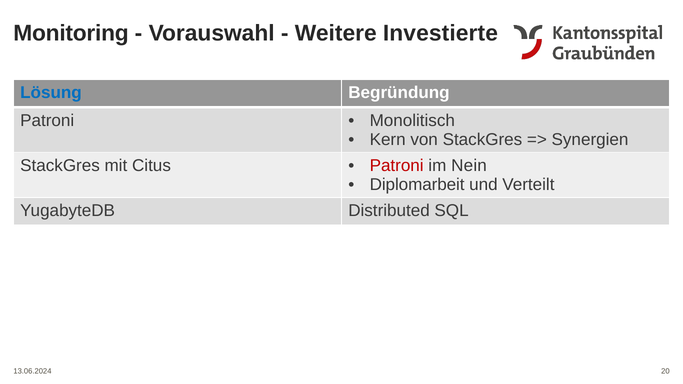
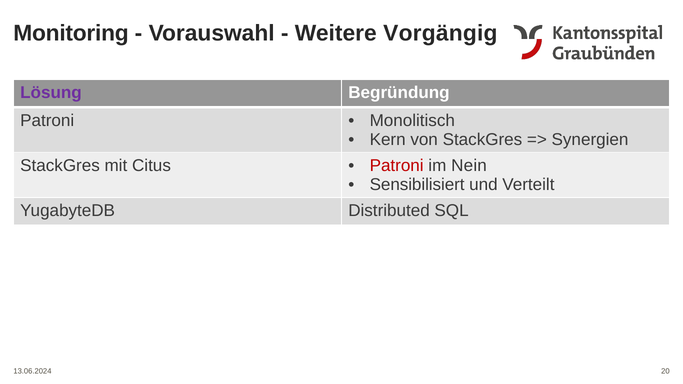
Investierte: Investierte -> Vorgängig
Lösung colour: blue -> purple
Diplomarbeit: Diplomarbeit -> Sensibilisiert
